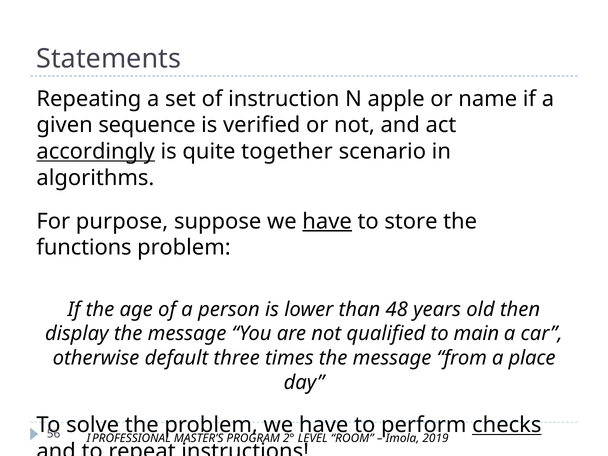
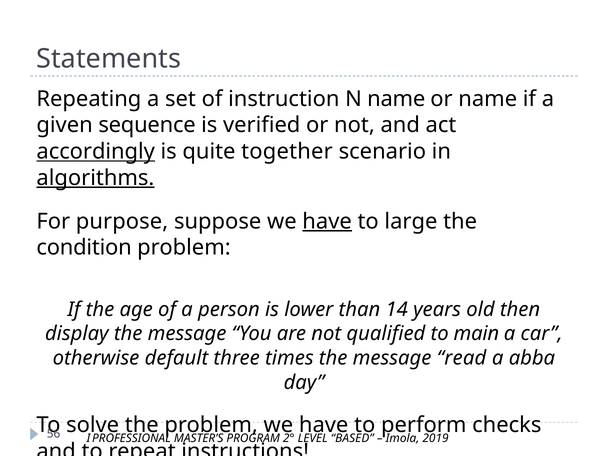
N apple: apple -> name
algorithms underline: none -> present
store: store -> large
functions: functions -> condition
48: 48 -> 14
from: from -> read
place: place -> abba
checks underline: present -> none
ROOM: ROOM -> BASED
